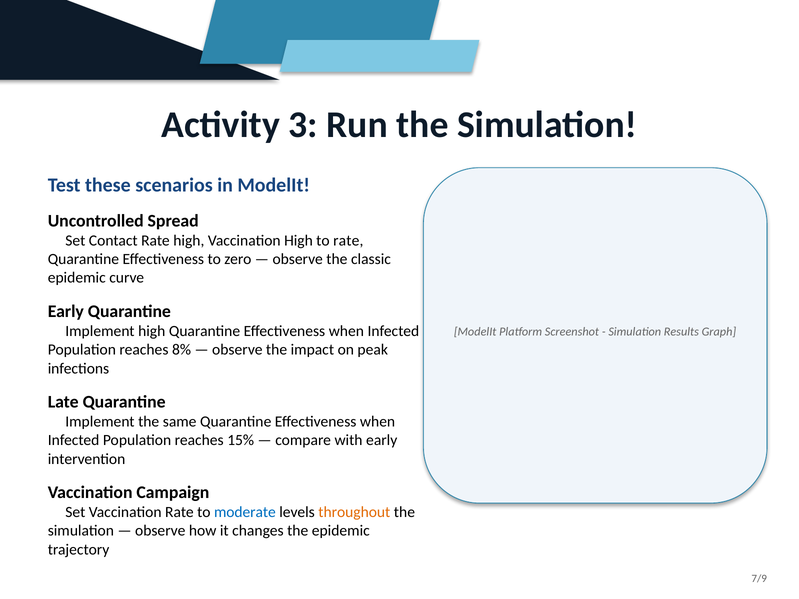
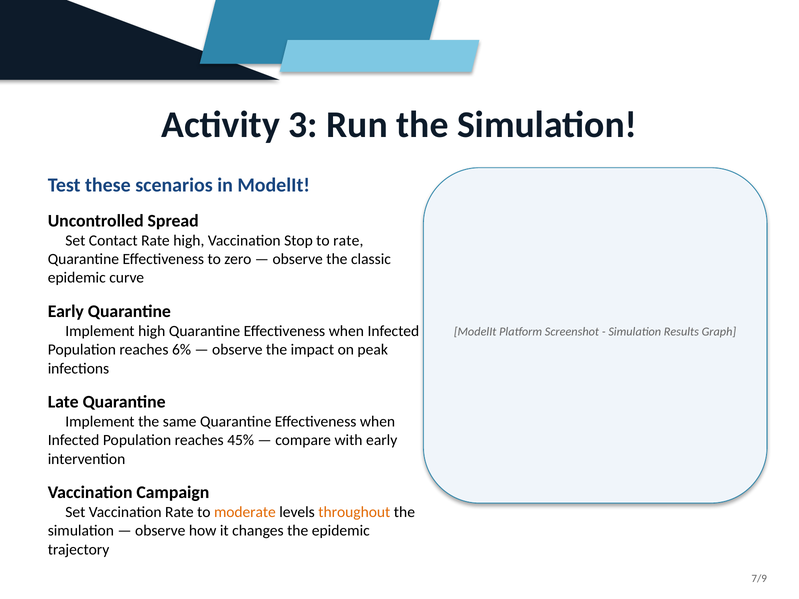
Vaccination High: High -> Stop
8%: 8% -> 6%
15%: 15% -> 45%
moderate colour: blue -> orange
